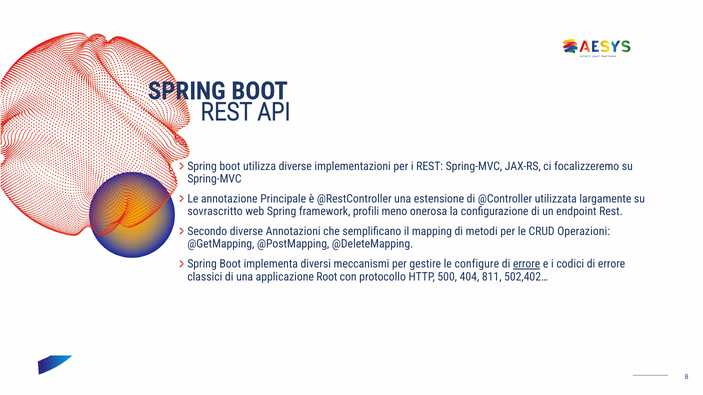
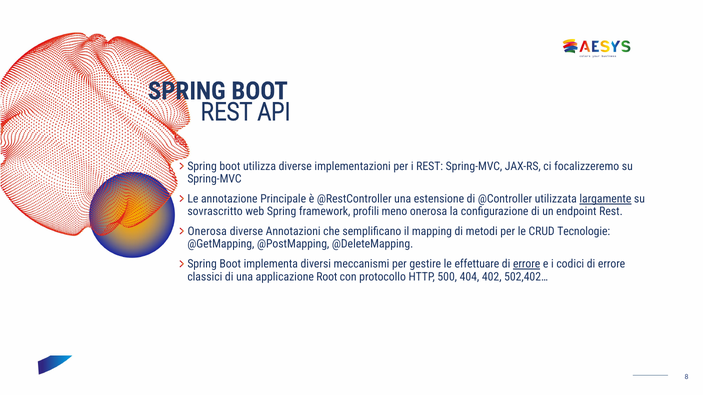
largamente underline: none -> present
Secondo at (207, 232): Secondo -> Onerosa
Operazioni: Operazioni -> Tecnologie
configure: configure -> effettuare
811: 811 -> 402
